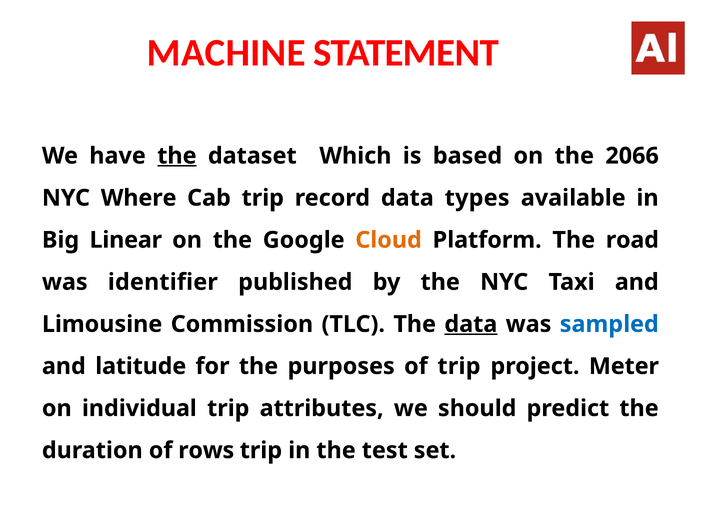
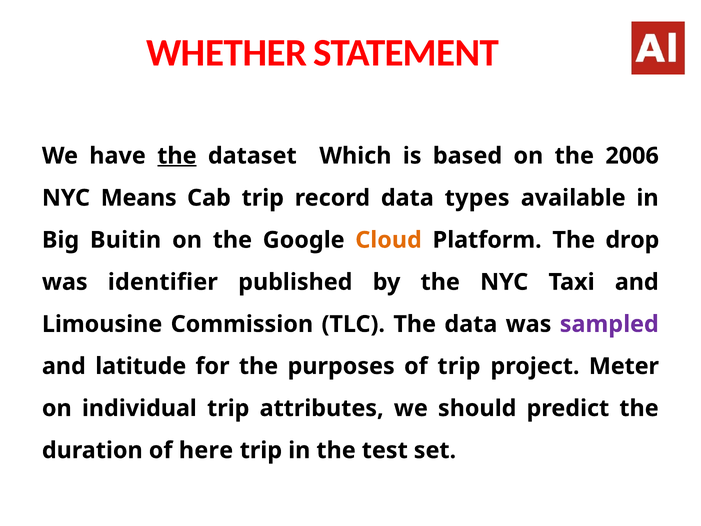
MACHINE: MACHINE -> WHETHER
2066: 2066 -> 2006
Where: Where -> Means
Linear: Linear -> Buitin
road: road -> drop
data at (471, 324) underline: present -> none
sampled colour: blue -> purple
rows: rows -> here
